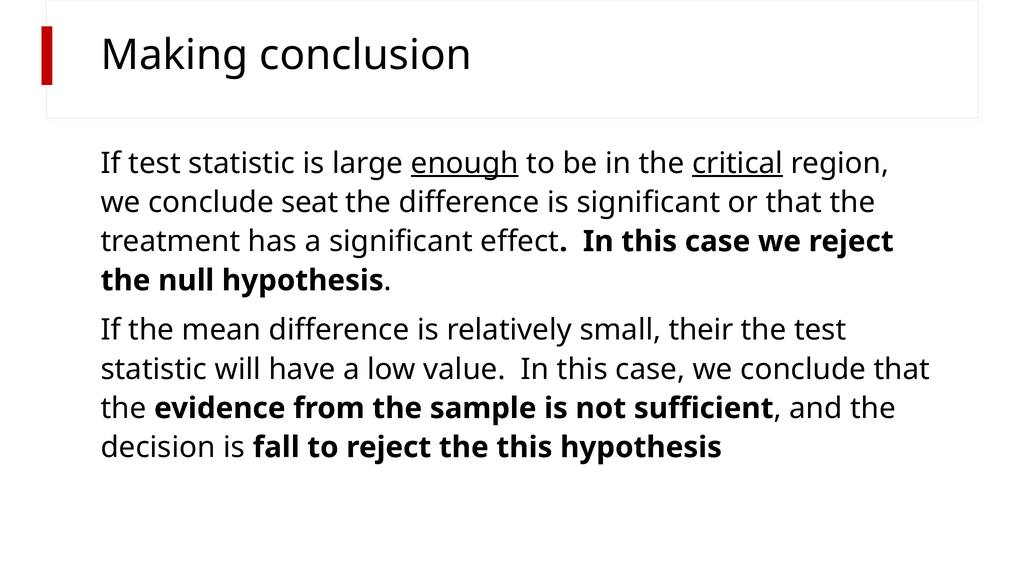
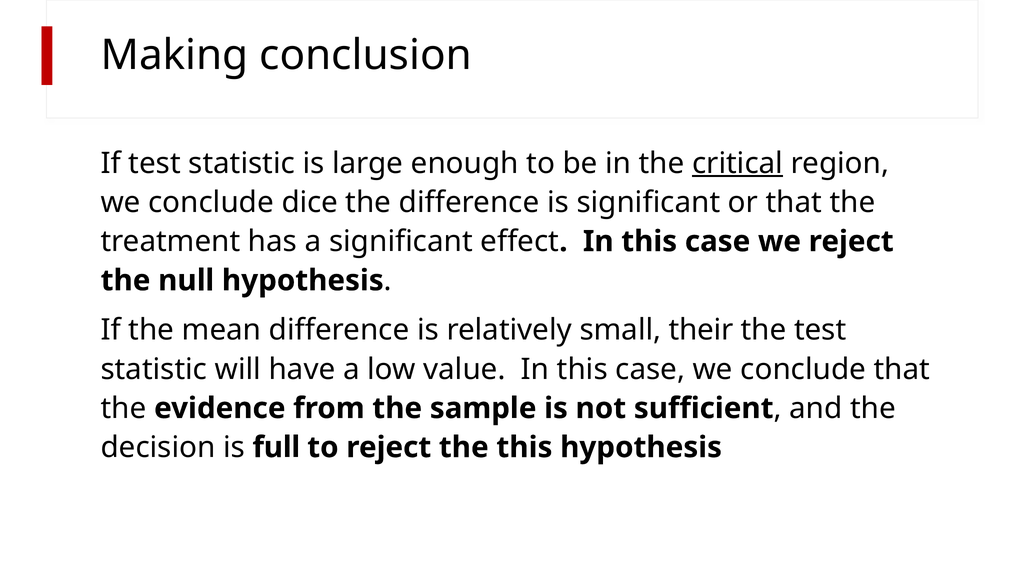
enough underline: present -> none
seat: seat -> dice
fall: fall -> full
